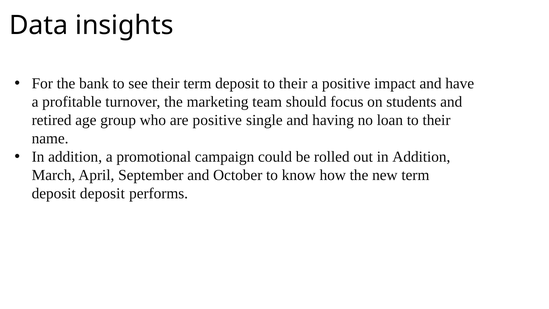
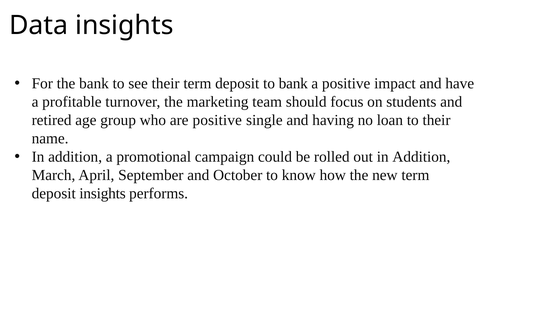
deposit to their: their -> bank
deposit deposit: deposit -> insights
